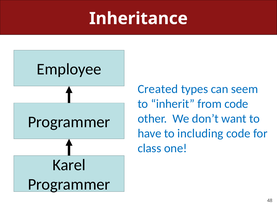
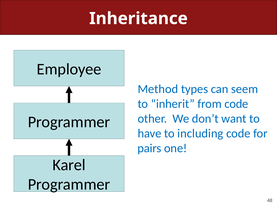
Created: Created -> Method
class: class -> pairs
